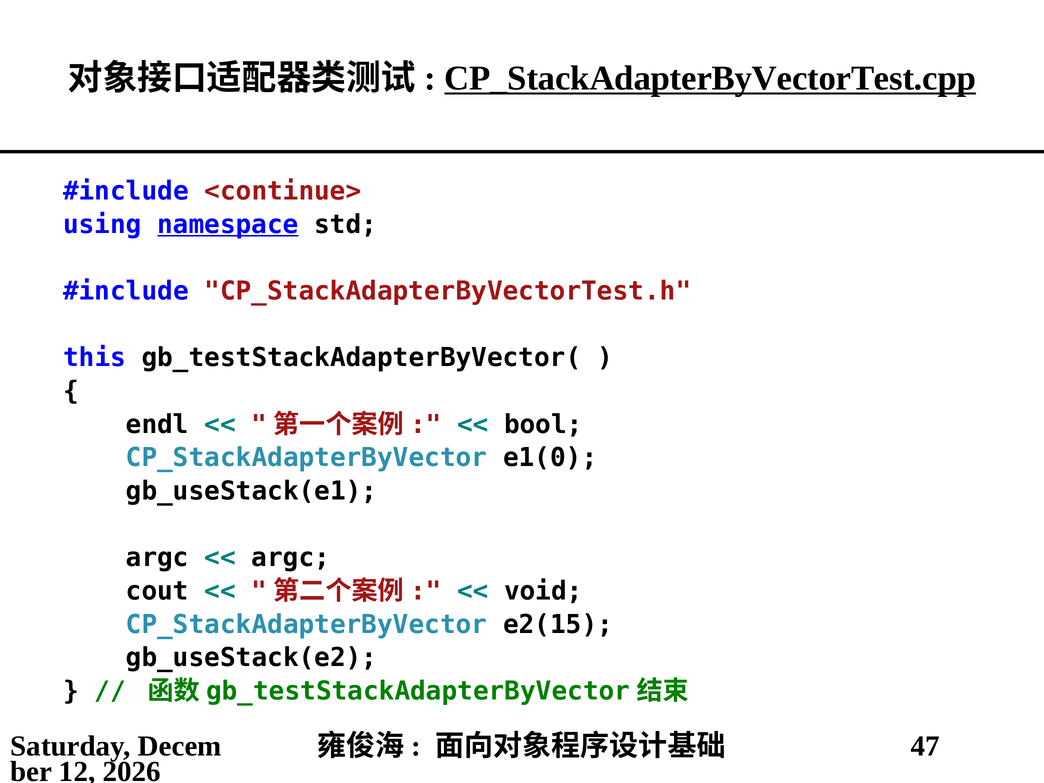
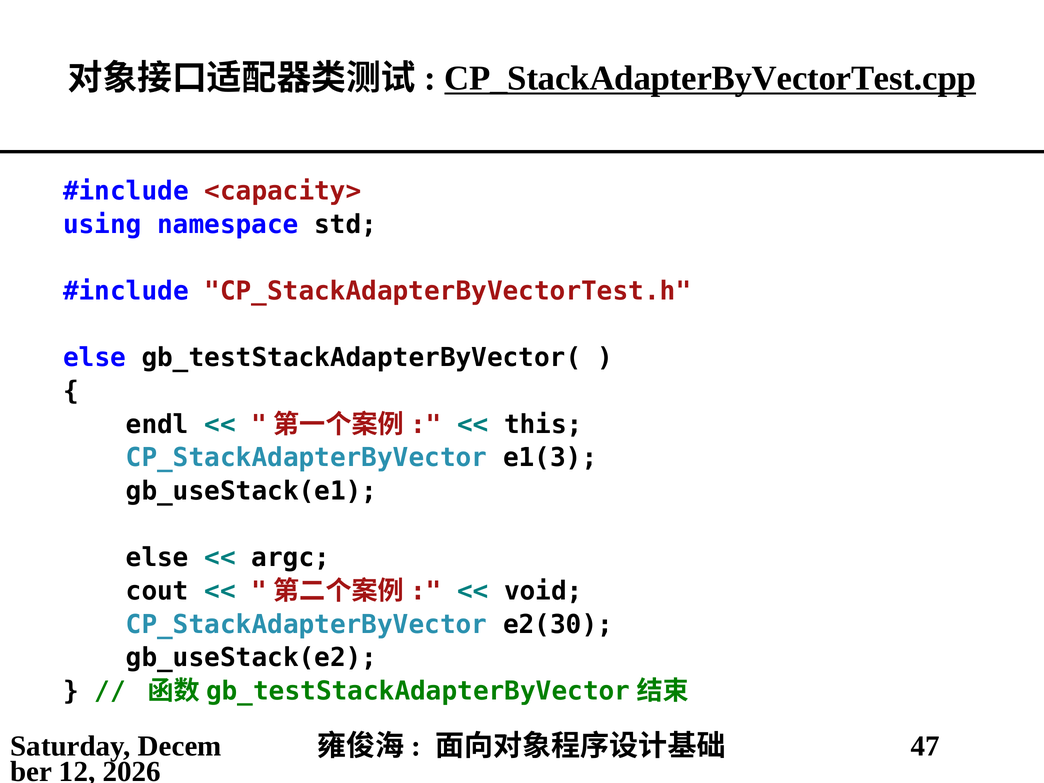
<continue>: <continue> -> <capacity>
namespace underline: present -> none
this at (95, 358): this -> else
bool: bool -> this
e1(0: e1(0 -> e1(3
argc at (157, 558): argc -> else
e2(15: e2(15 -> e2(30
